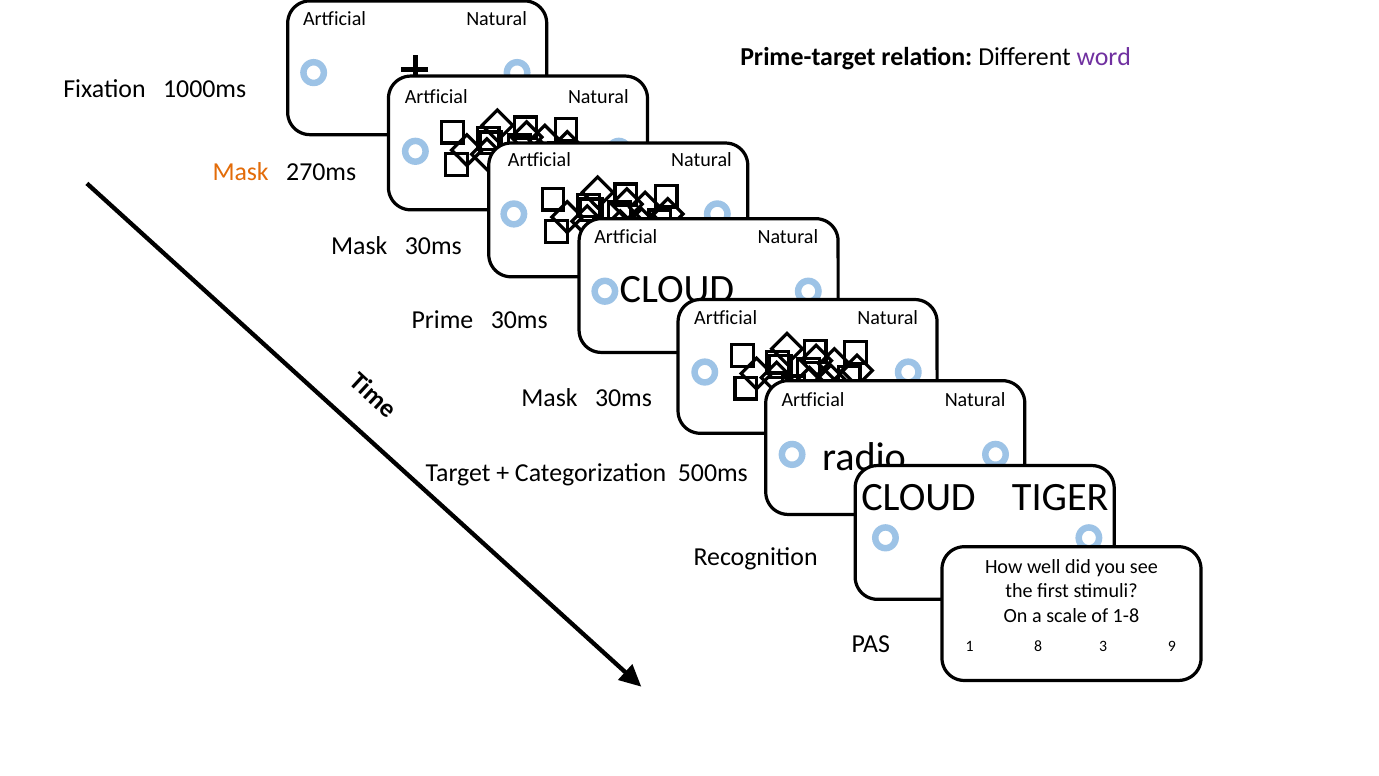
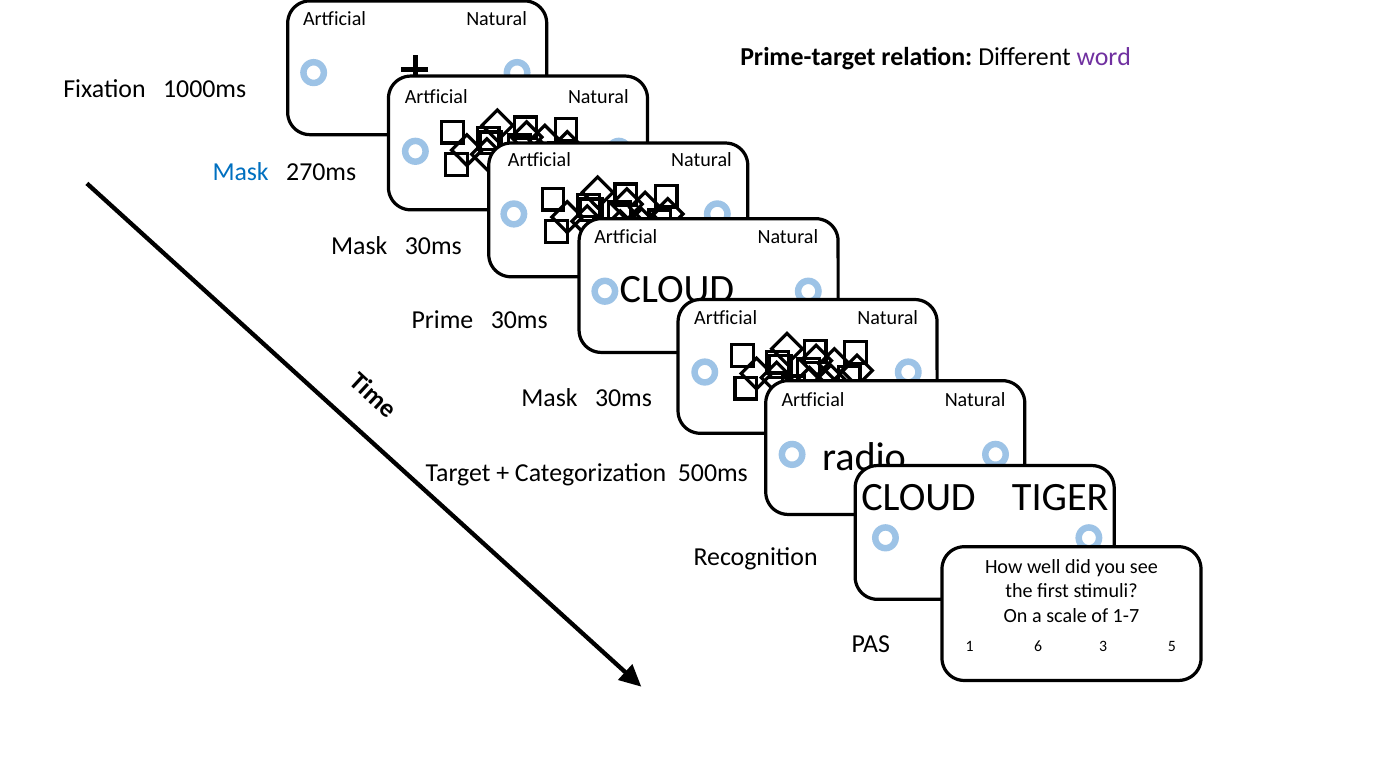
Mask at (241, 172) colour: orange -> blue
1-8: 1-8 -> 1-7
8: 8 -> 6
9: 9 -> 5
